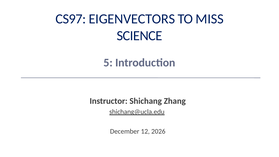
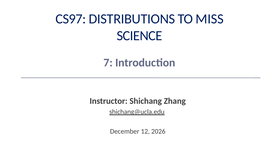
EIGENVECTORS: EIGENVECTORS -> DISTRIBUTIONS
5: 5 -> 7
